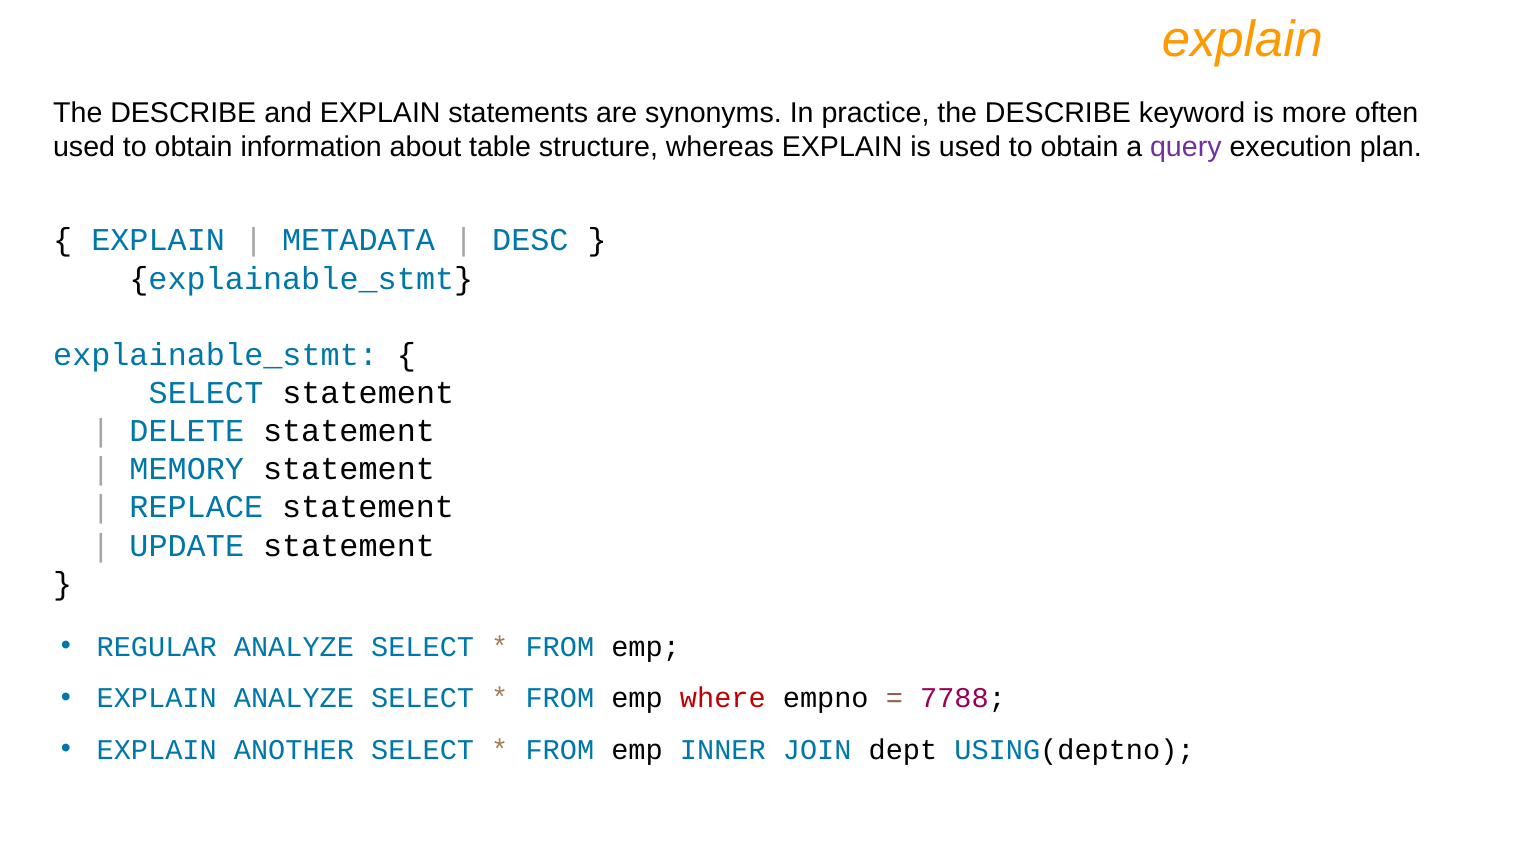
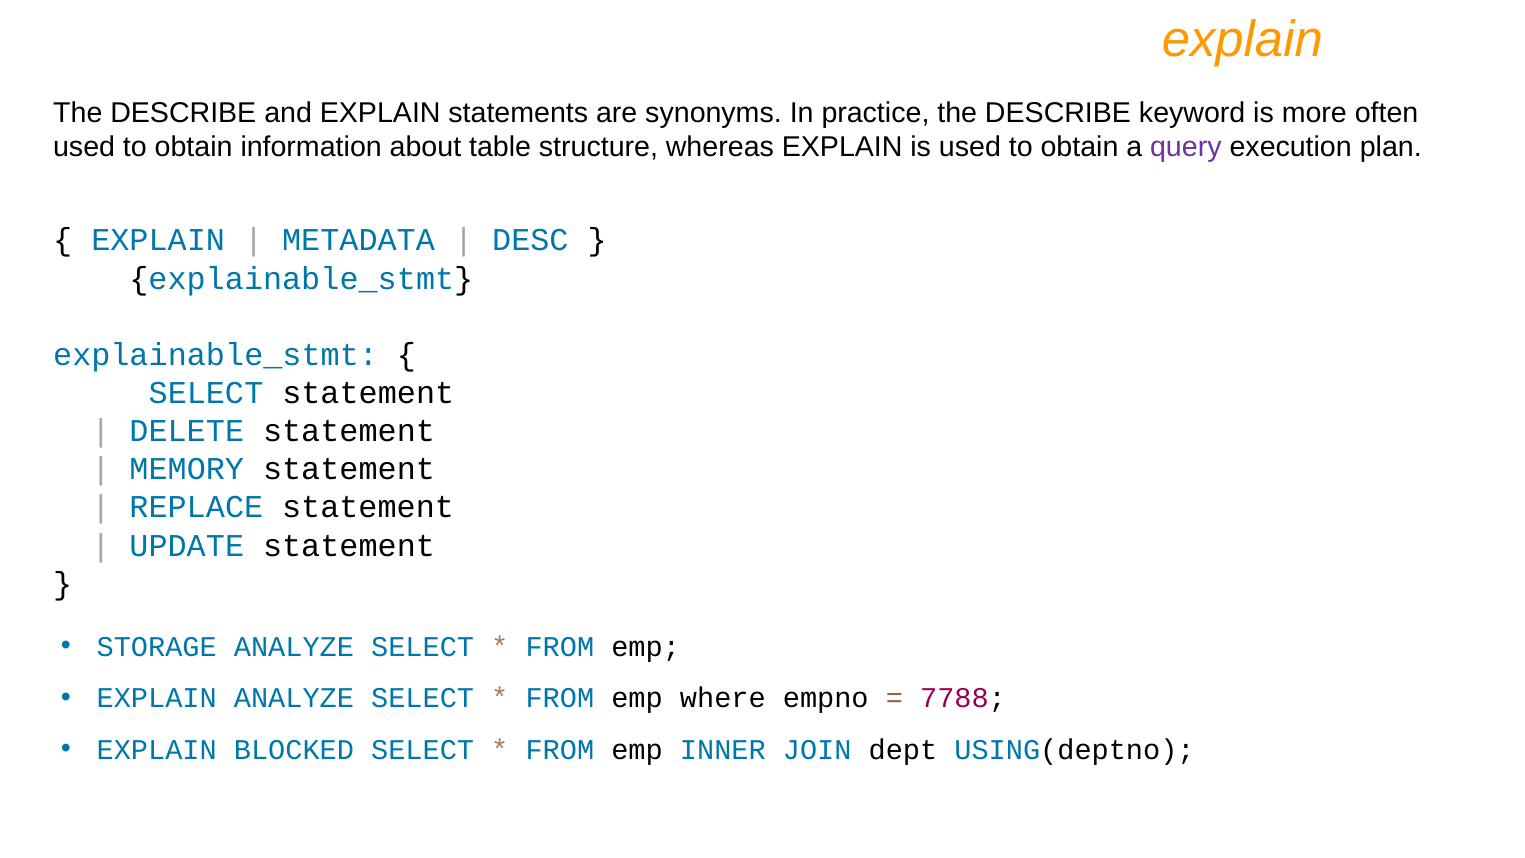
REGULAR: REGULAR -> STORAGE
where colour: red -> black
ANOTHER: ANOTHER -> BLOCKED
